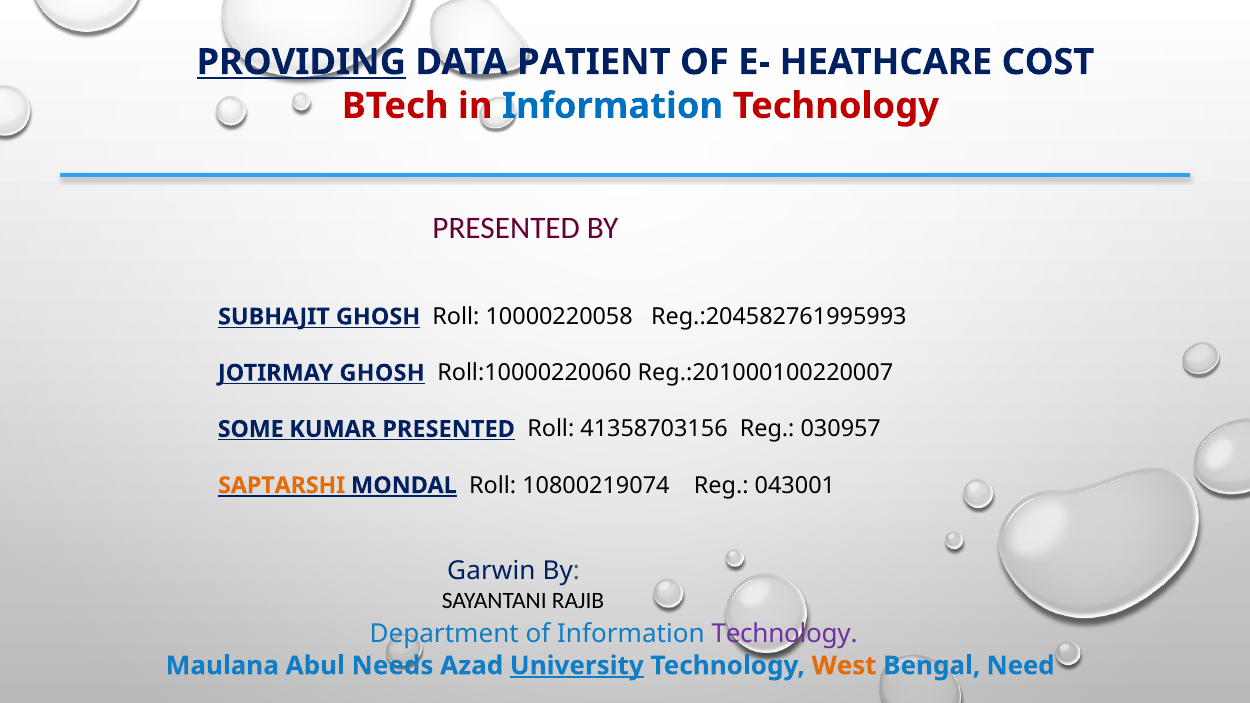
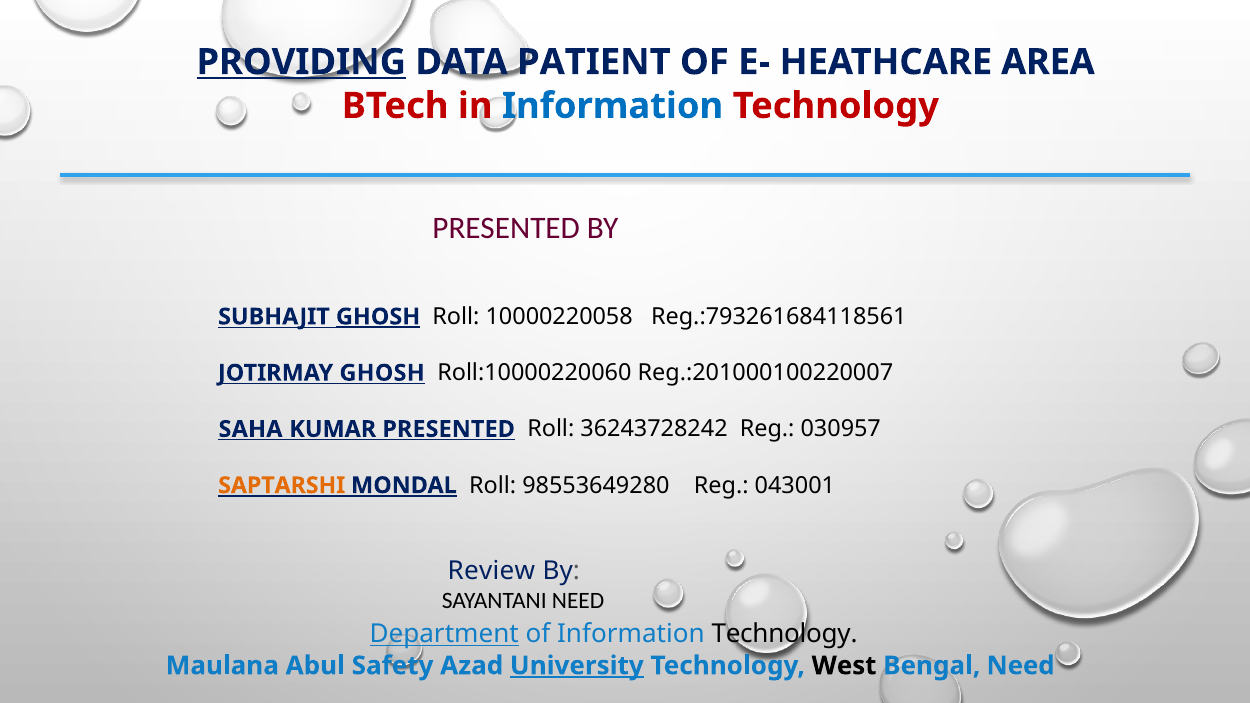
COST: COST -> AREA
GHOSH at (378, 317) underline: none -> present
Reg.:204582761995993: Reg.:204582761995993 -> Reg.:793261684118561
SOME: SOME -> SAHA
41358703156: 41358703156 -> 36243728242
10800219074: 10800219074 -> 98553649280
Garwin: Garwin -> Review
SAYANTANI RAJIB: RAJIB -> NEED
Department underline: none -> present
Technology at (785, 635) colour: purple -> black
Needs: Needs -> Safety
West colour: orange -> black
